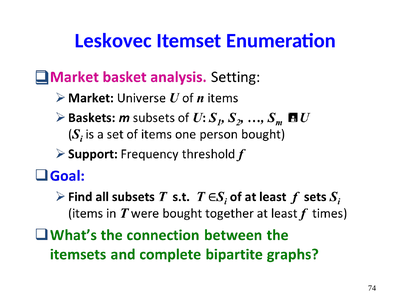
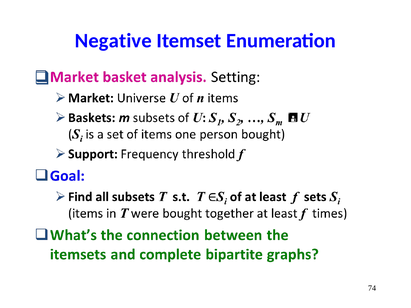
Leskovec: Leskovec -> Negative
